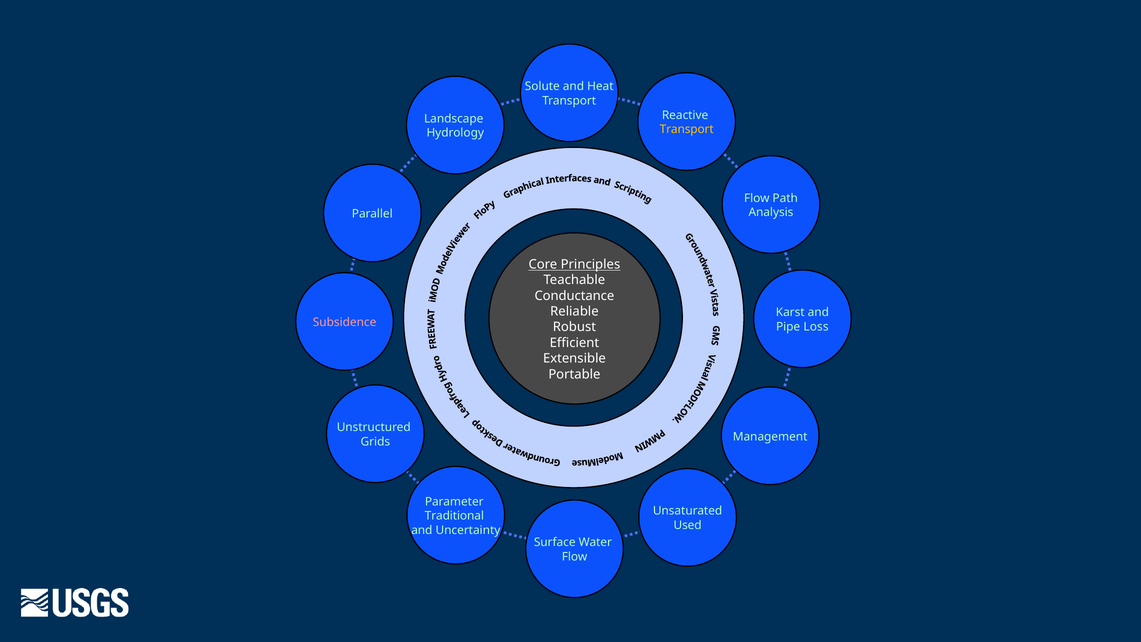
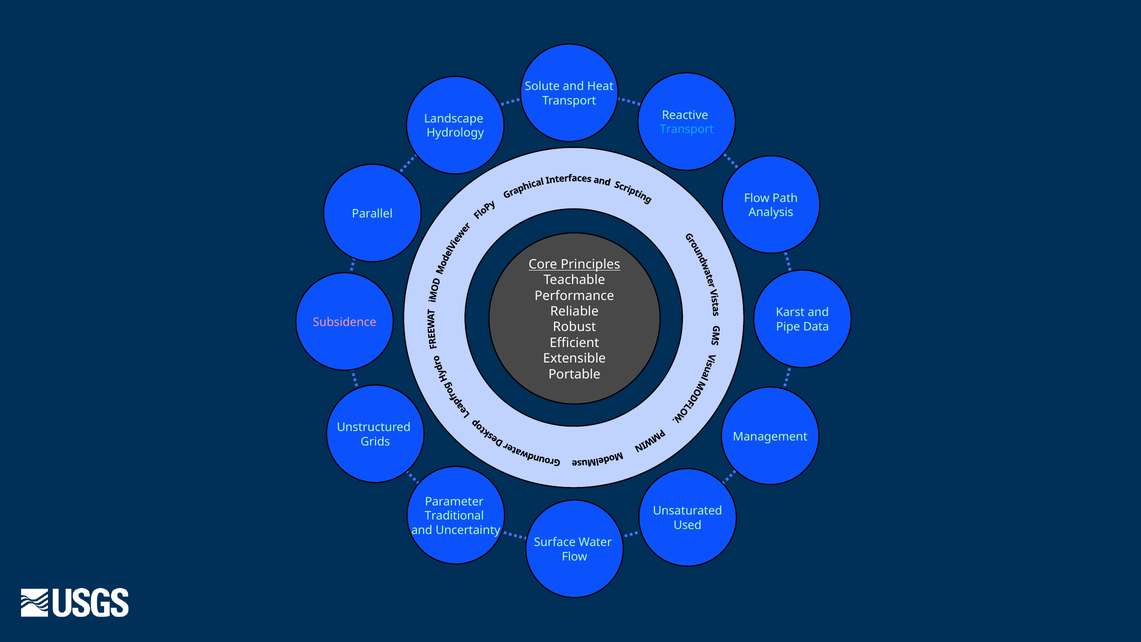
Transport at (687, 129) colour: yellow -> light blue
Conductance: Conductance -> Performance
Loss: Loss -> Data
